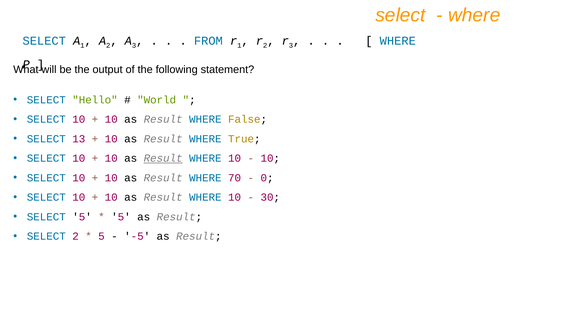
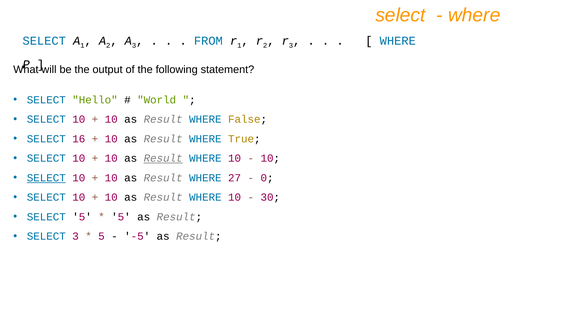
13: 13 -> 16
SELECT at (46, 178) underline: none -> present
70: 70 -> 27
SELECT 2: 2 -> 3
